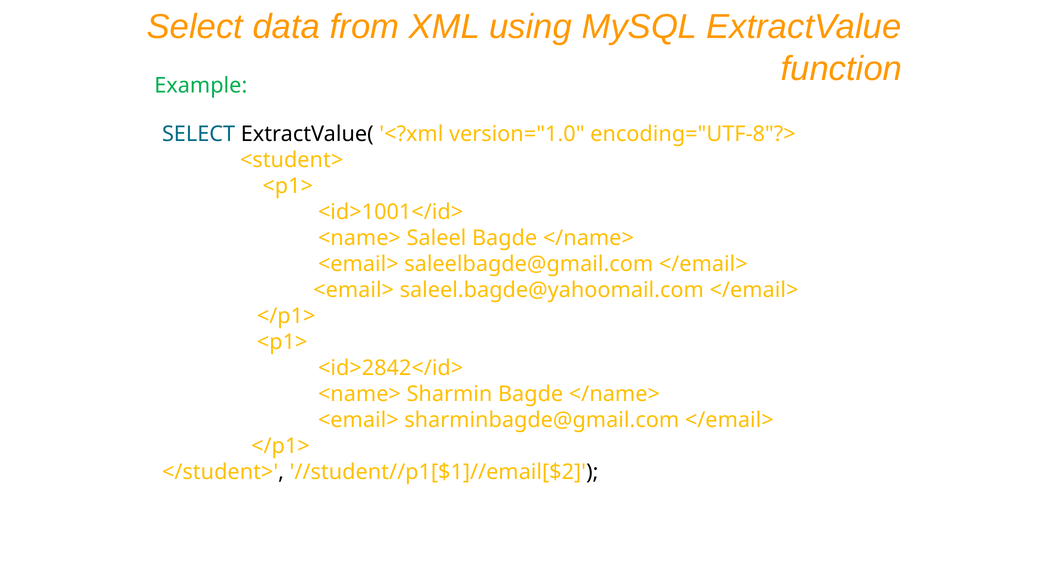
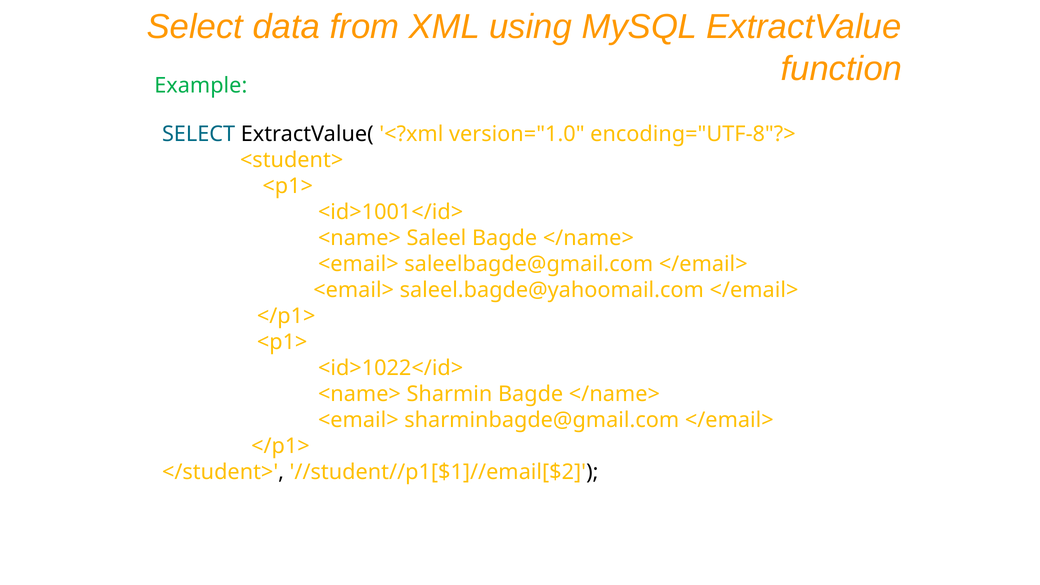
<id>2842</id>: <id>2842</id> -> <id>1022</id>
